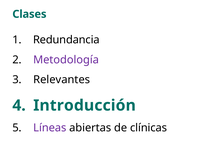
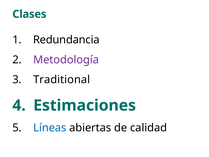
Relevantes: Relevantes -> Traditional
Introducción: Introducción -> Estimaciones
Líneas colour: purple -> blue
clínicas: clínicas -> calidad
